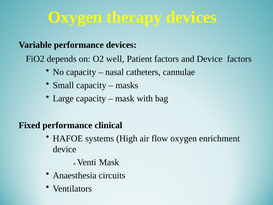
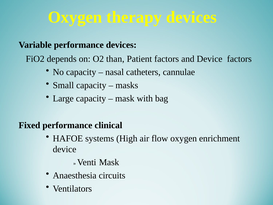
well: well -> than
